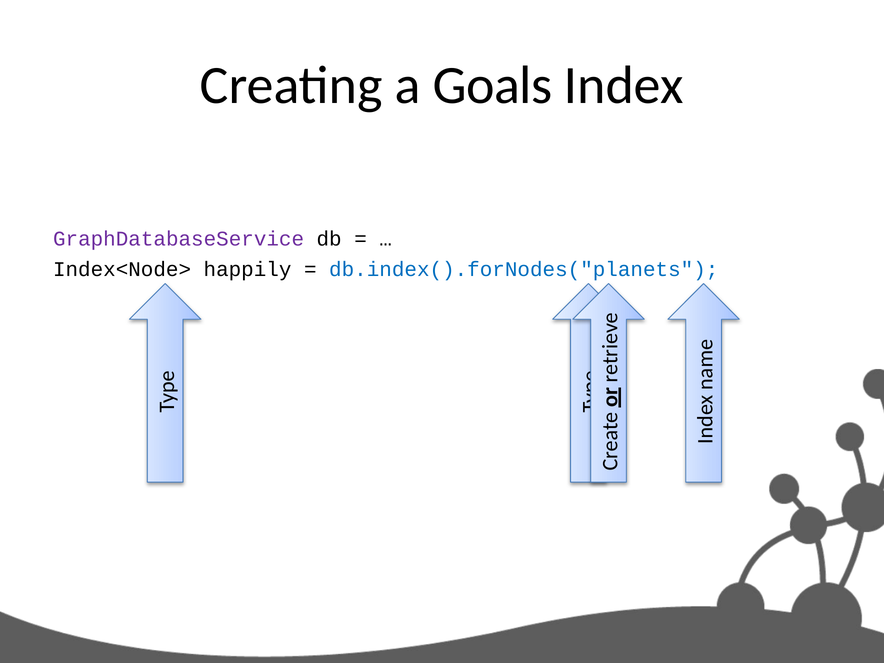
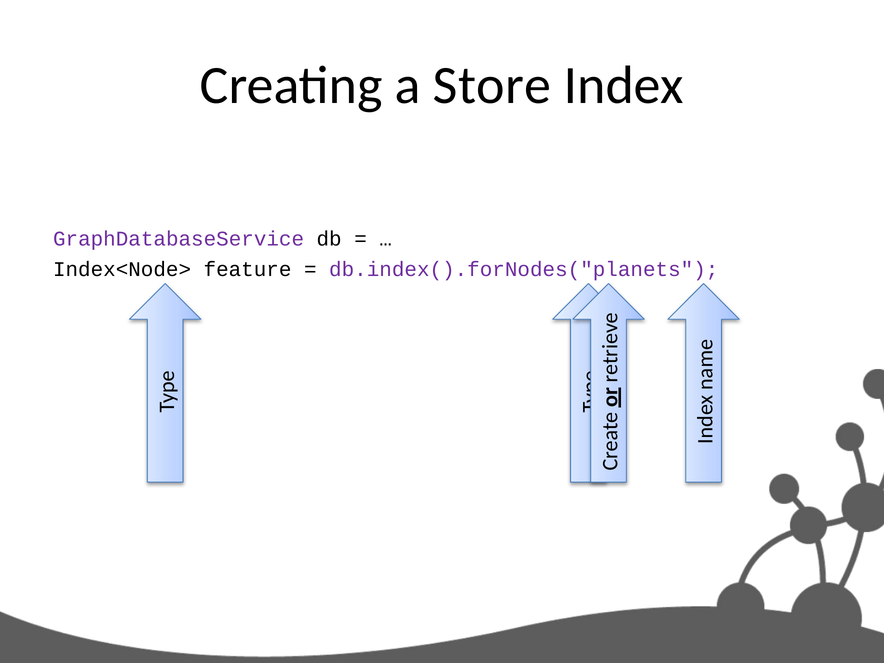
Goals: Goals -> Store
happily: happily -> feature
db.index().forNodes("planets colour: blue -> purple
